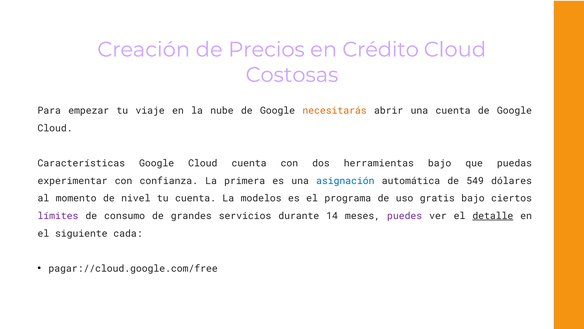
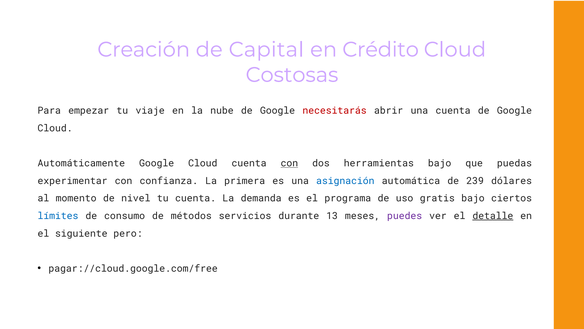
Precios: Precios -> Capital
necesitarás colour: orange -> red
Características: Características -> Automáticamente
con at (289, 163) underline: none -> present
549: 549 -> 239
modelos: modelos -> demanda
límites colour: purple -> blue
grandes: grandes -> métodos
14: 14 -> 13
cada: cada -> pero
